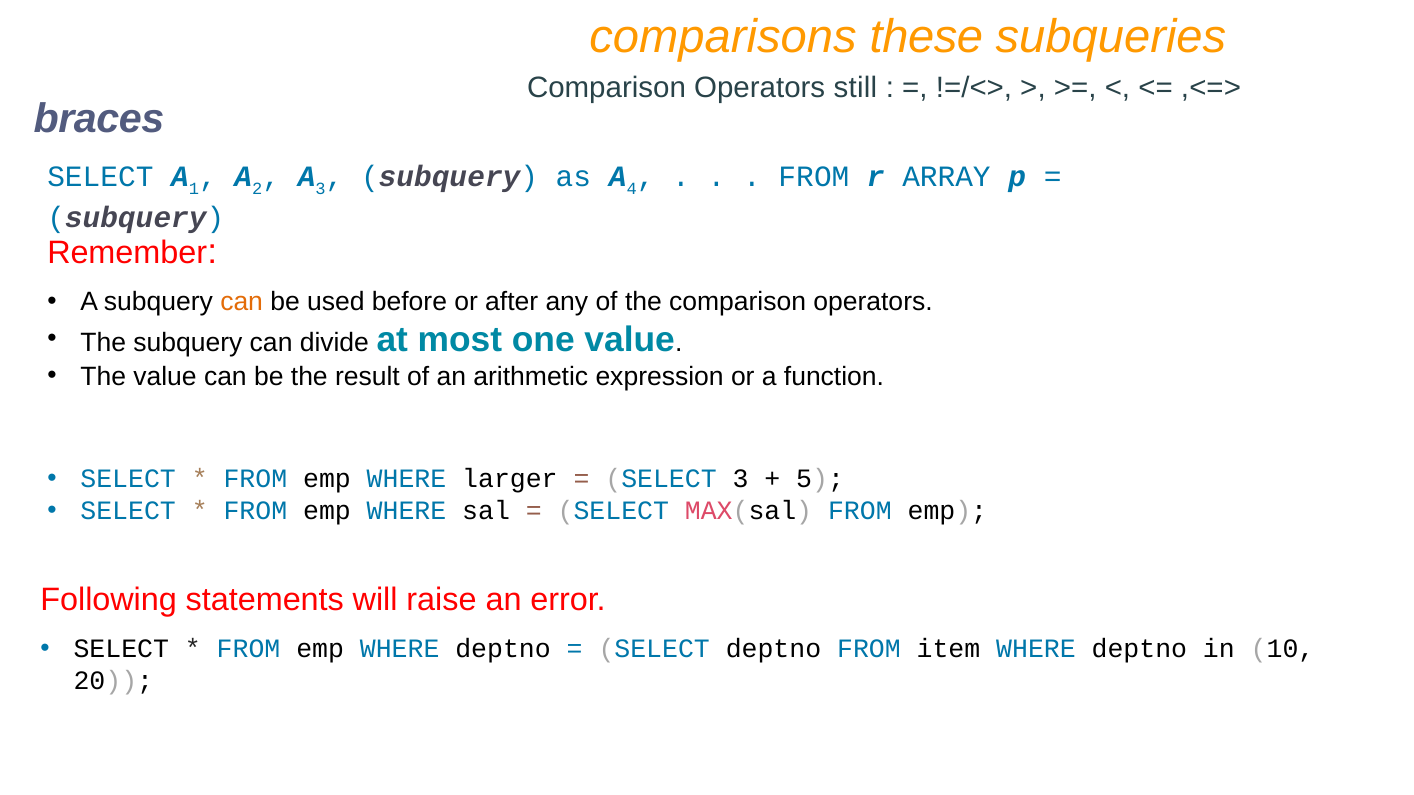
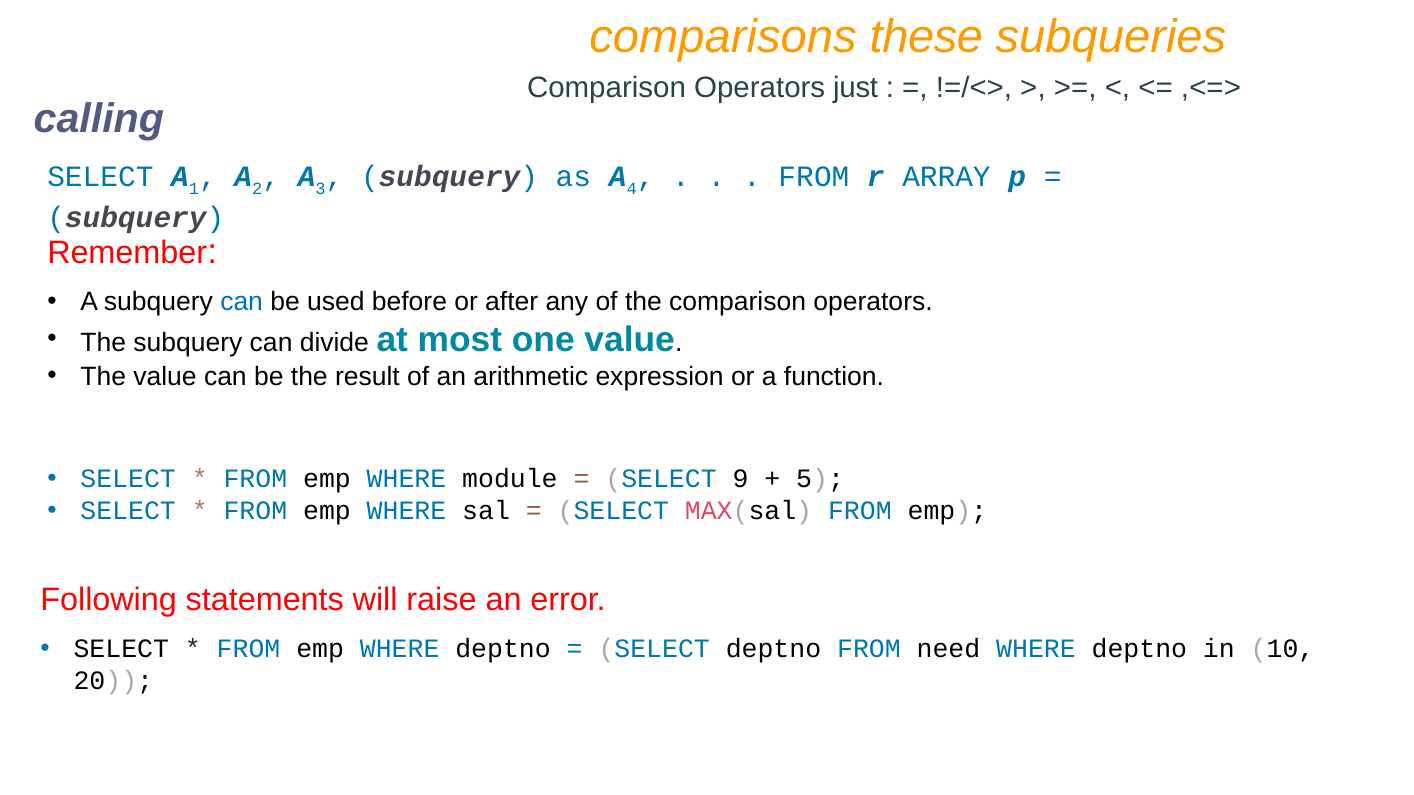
still: still -> just
braces: braces -> calling
can at (242, 302) colour: orange -> blue
larger: larger -> module
SELECT 3: 3 -> 9
item: item -> need
